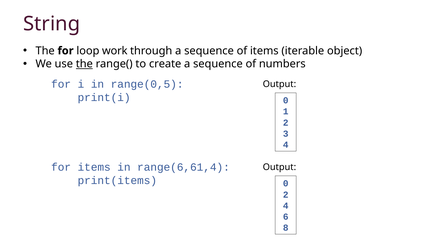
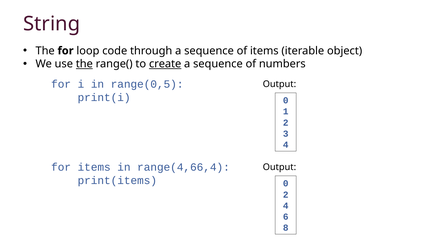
work: work -> code
create underline: none -> present
range(6,61,4: range(6,61,4 -> range(4,66,4
